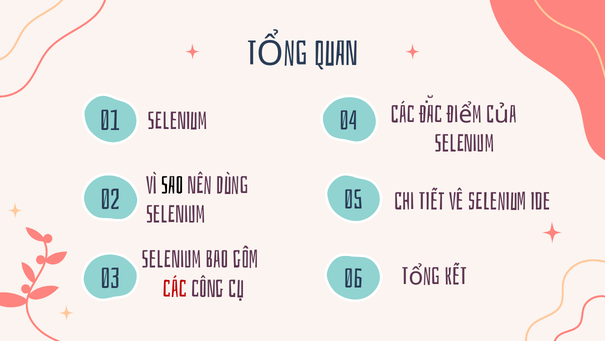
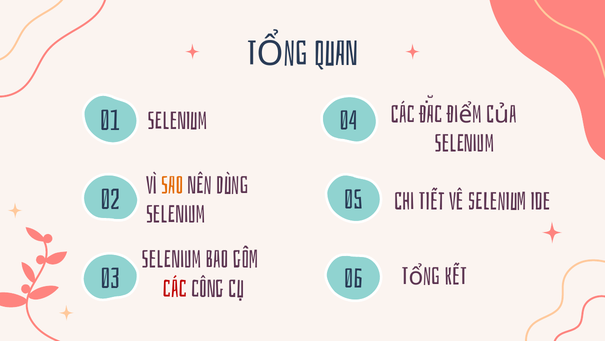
Sao colour: black -> orange
